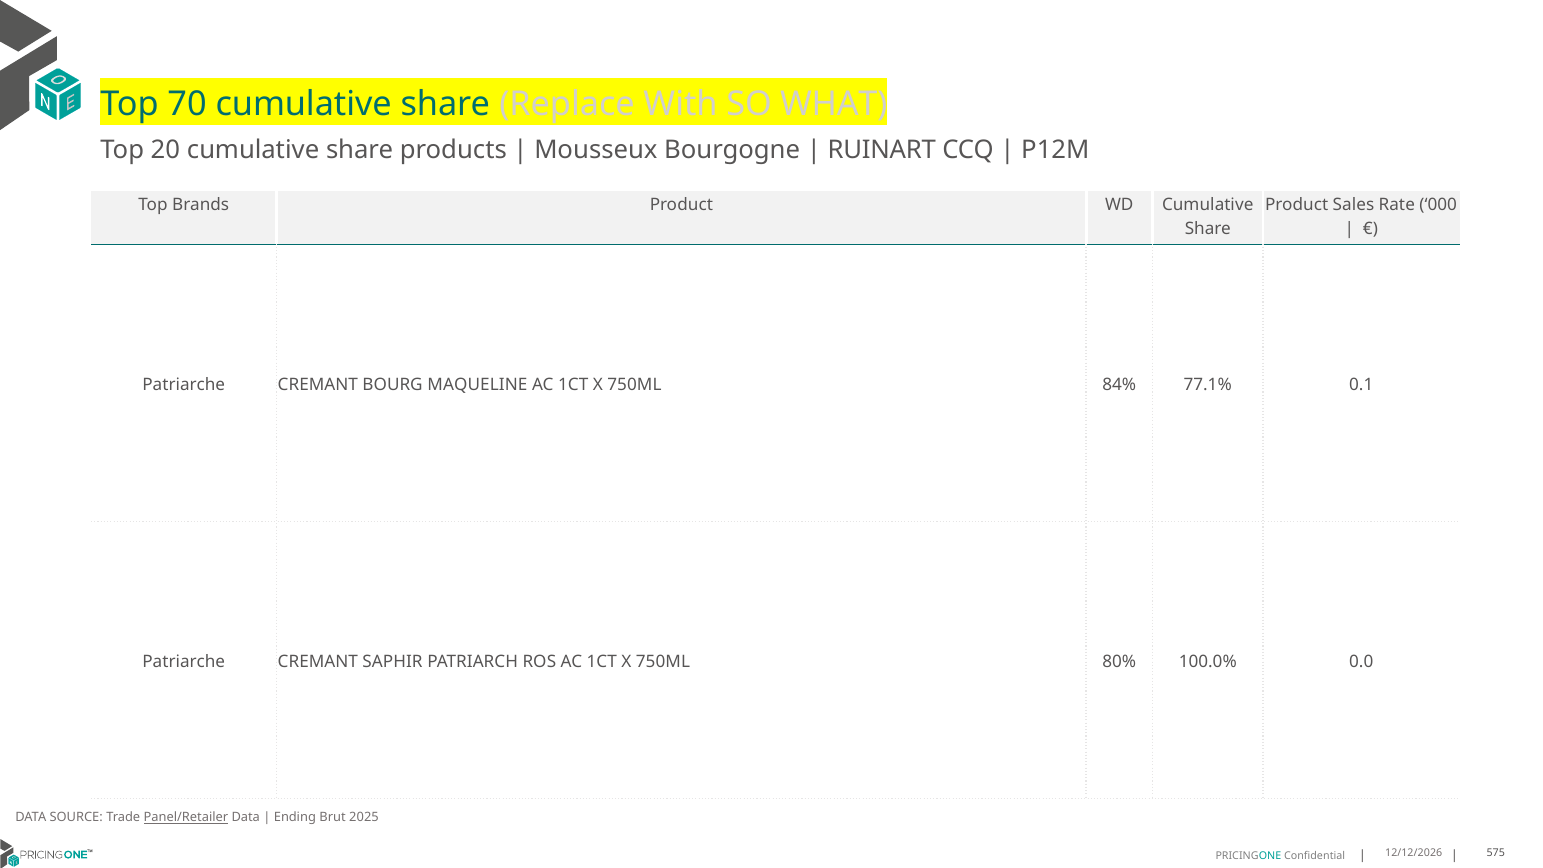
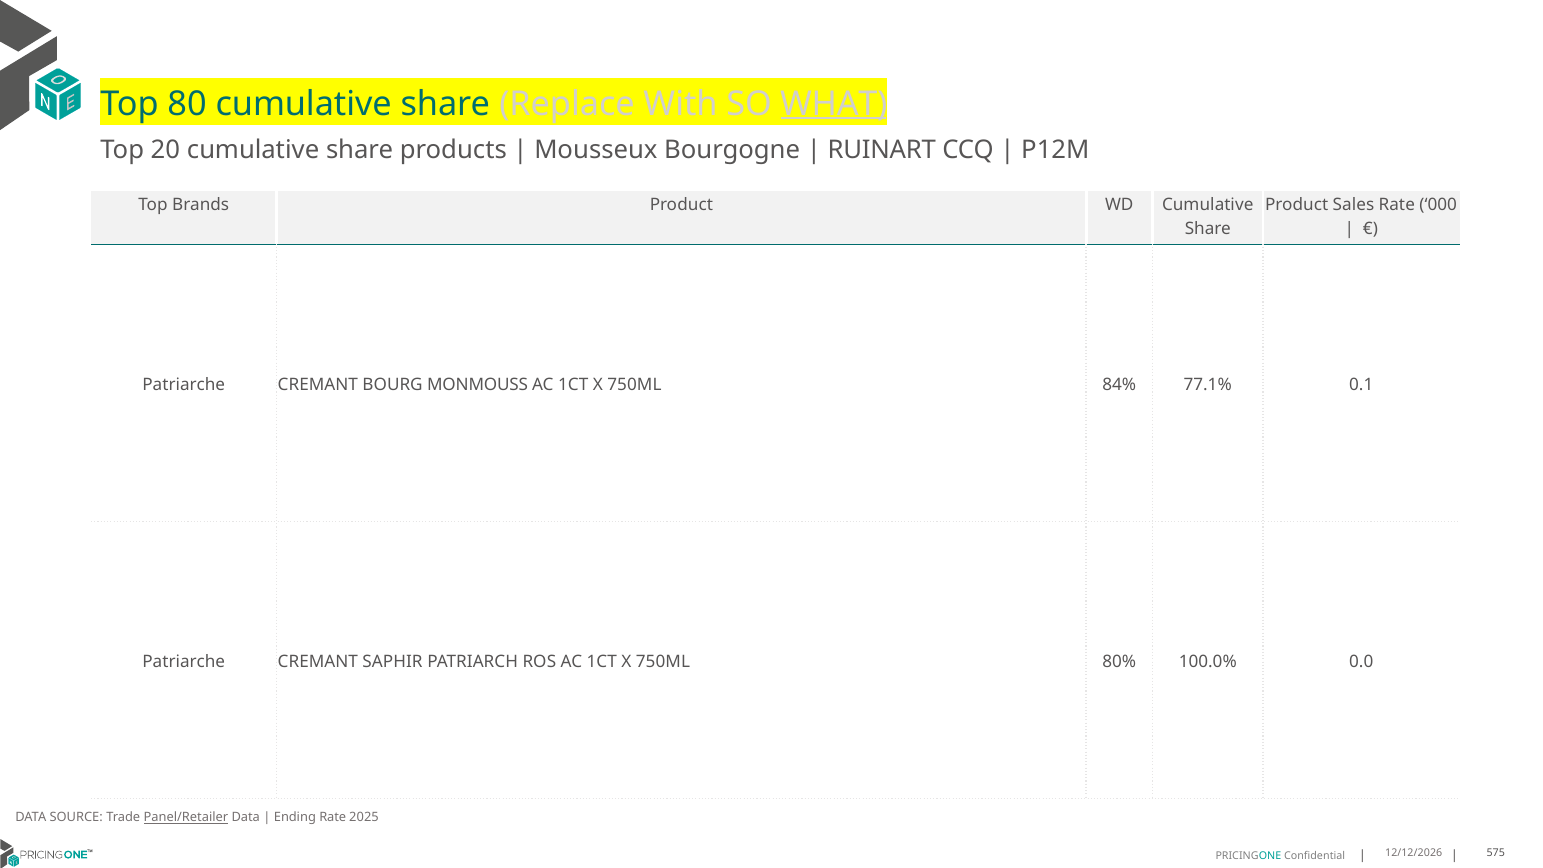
70: 70 -> 80
WHAT underline: none -> present
MAQUELINE: MAQUELINE -> MONMOUSS
Ending Brut: Brut -> Rate
